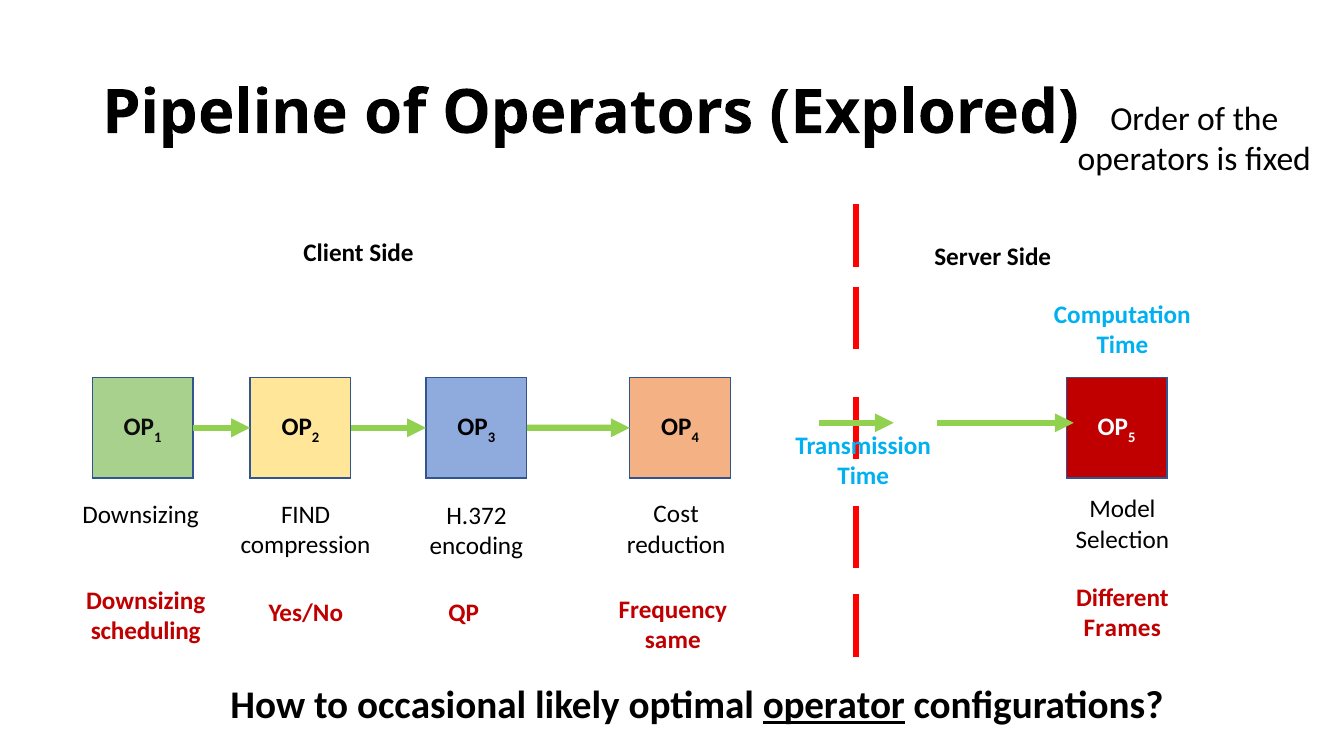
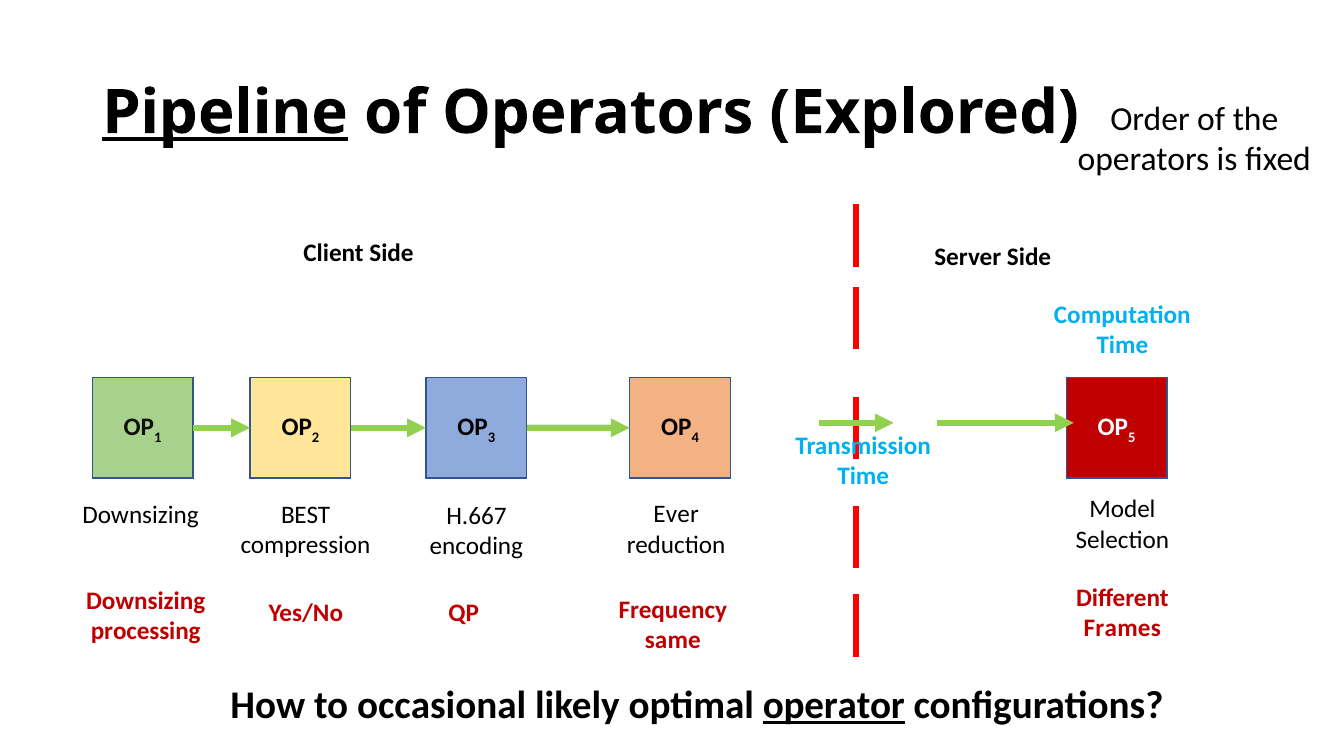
Pipeline underline: none -> present
Cost: Cost -> Ever
FIND: FIND -> BEST
H.372: H.372 -> H.667
scheduling: scheduling -> processing
